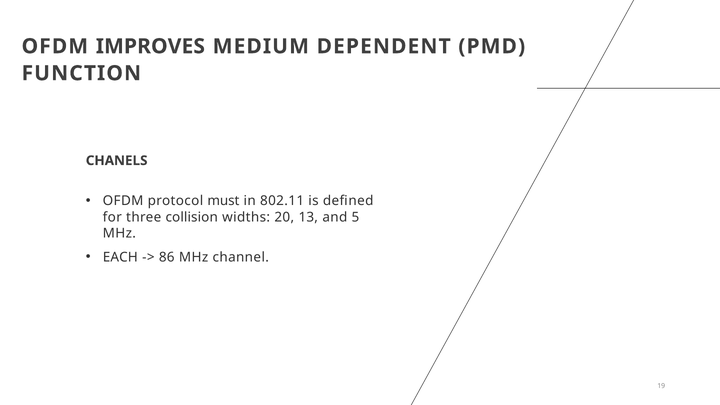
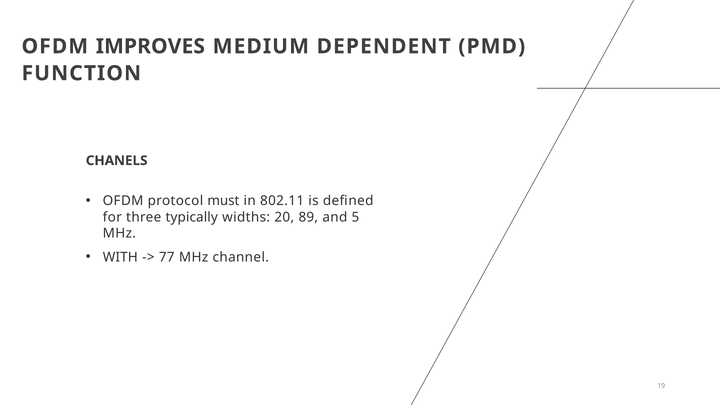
collision: collision -> typically
13: 13 -> 89
EACH: EACH -> WITH
86: 86 -> 77
